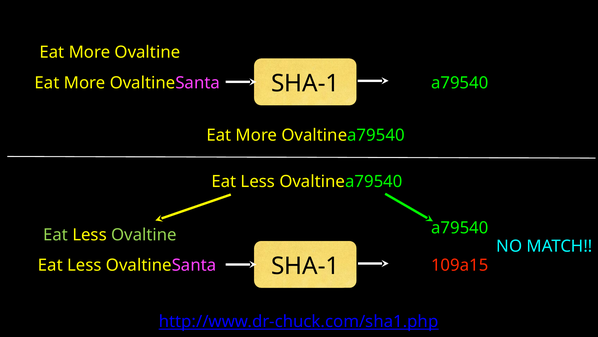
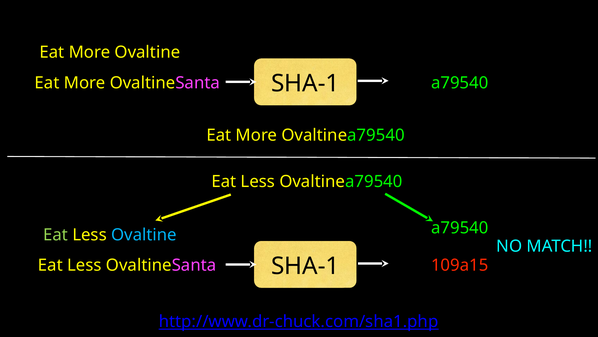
Ovaltine at (144, 235) colour: light green -> light blue
